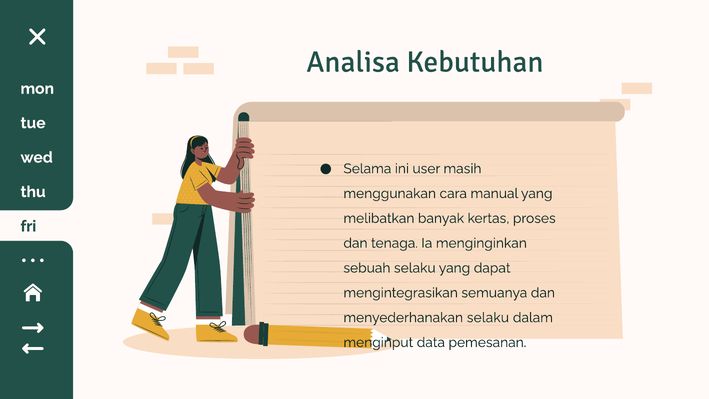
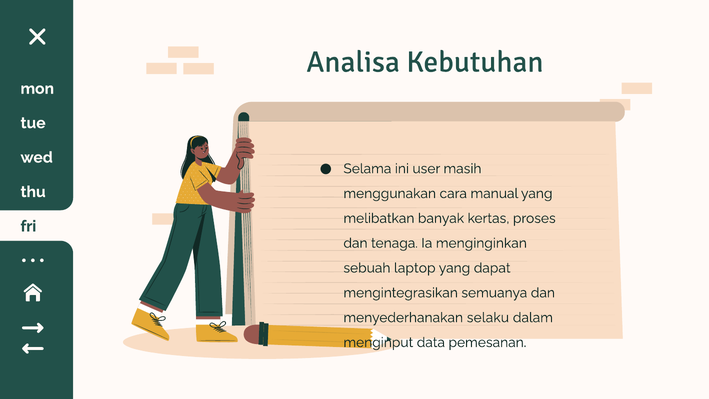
sebuah selaku: selaku -> laptop
